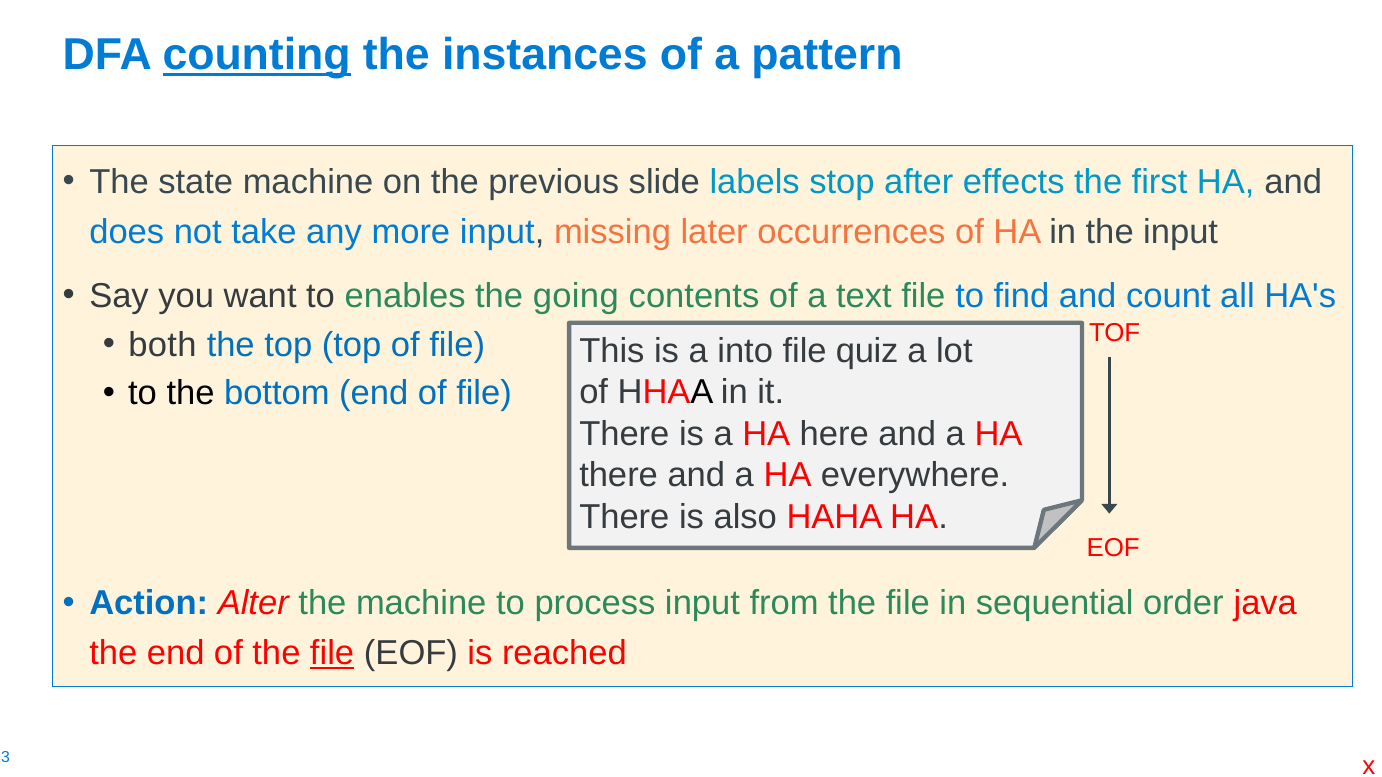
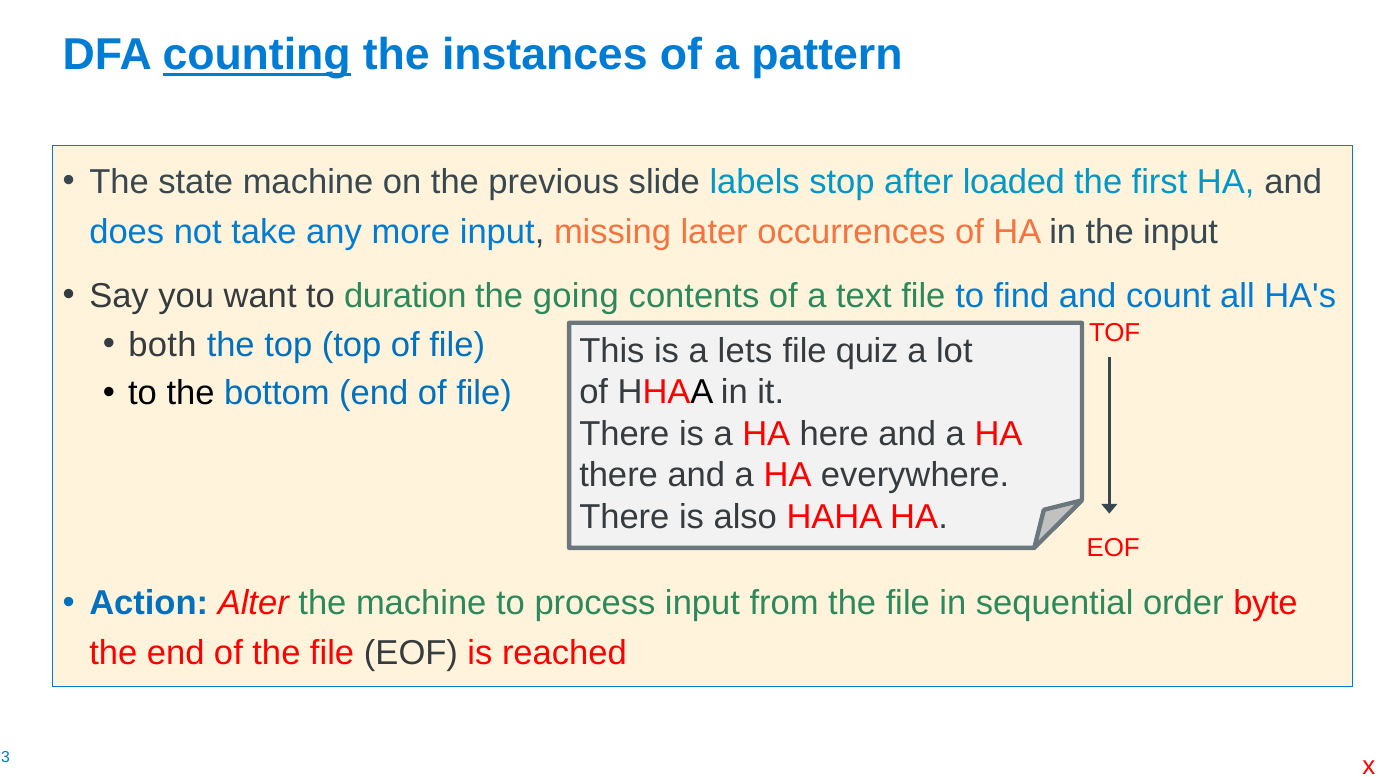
effects: effects -> loaded
enables: enables -> duration
into: into -> lets
java: java -> byte
file at (332, 654) underline: present -> none
